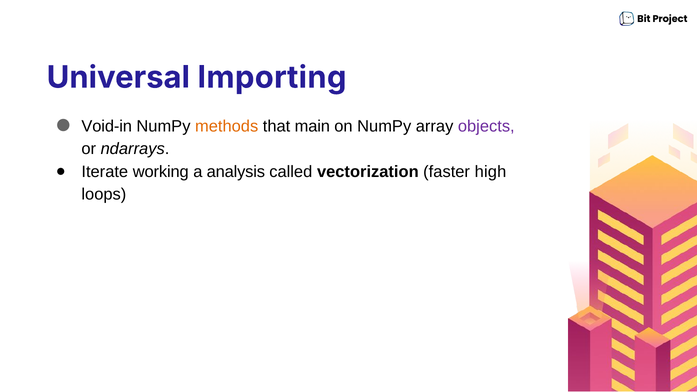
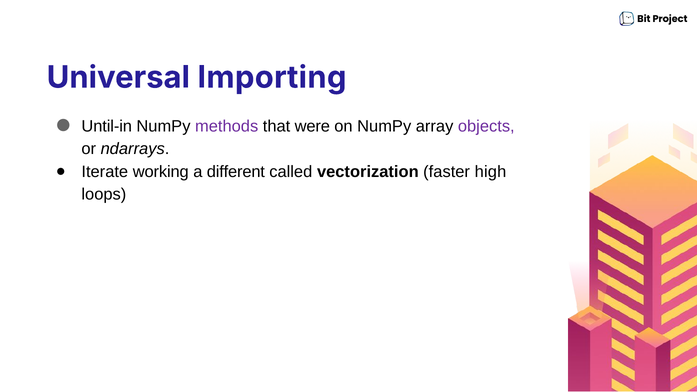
Void-in: Void-in -> Until-in
methods colour: orange -> purple
main: main -> were
analysis: analysis -> different
